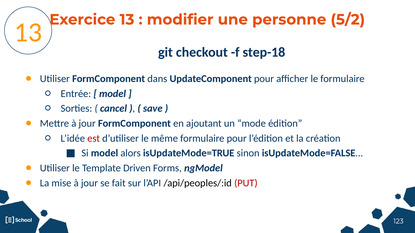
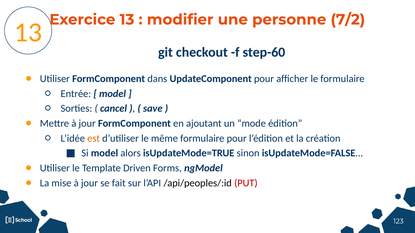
5/2: 5/2 -> 7/2
step-18: step-18 -> step-60
est colour: red -> orange
